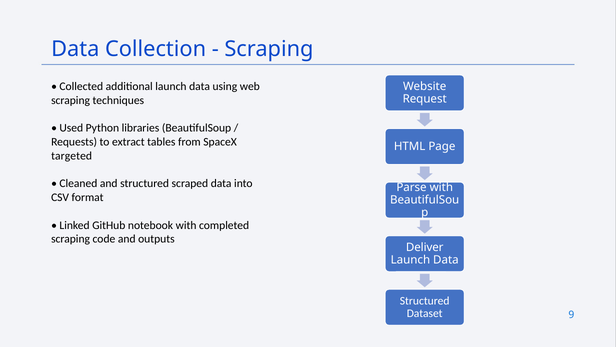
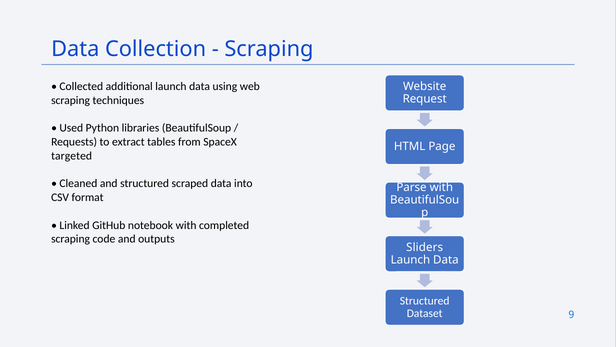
Deliver: Deliver -> Sliders
